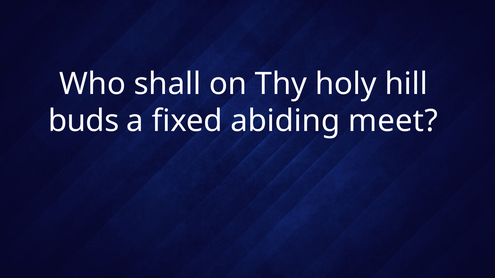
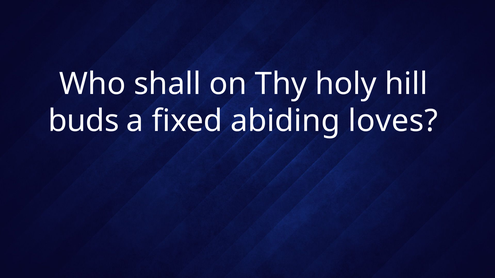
meet: meet -> loves
